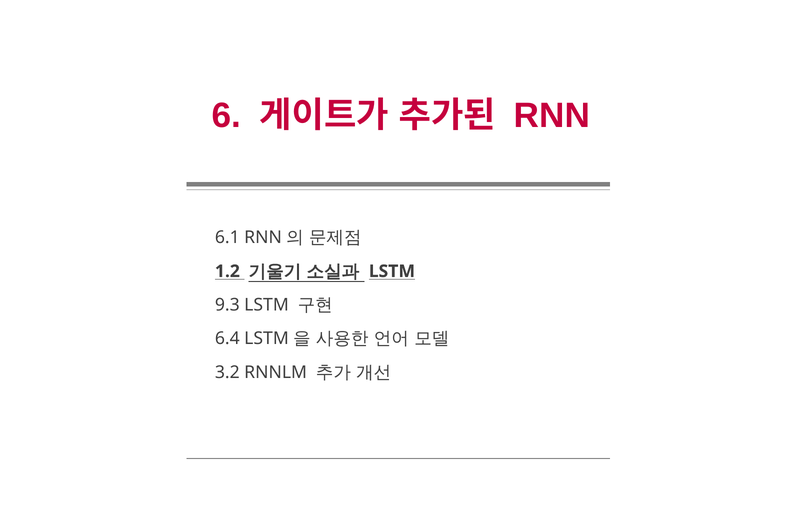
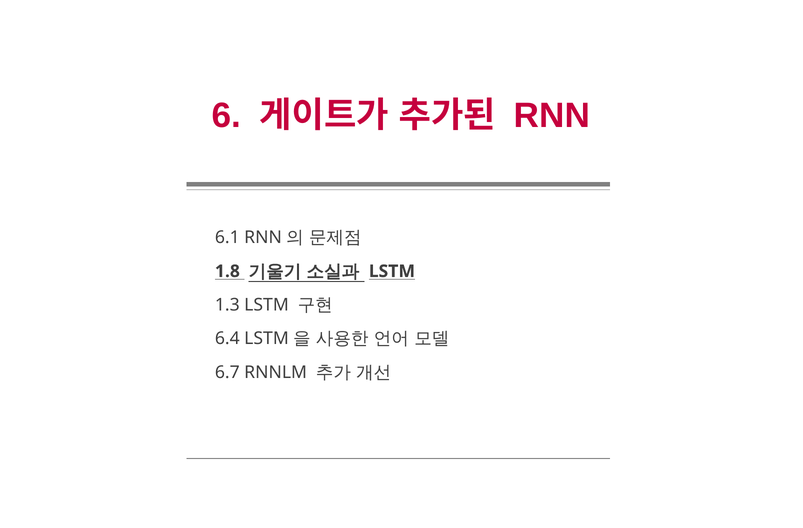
1.2: 1.2 -> 1.8
9.3: 9.3 -> 1.3
3.2: 3.2 -> 6.7
